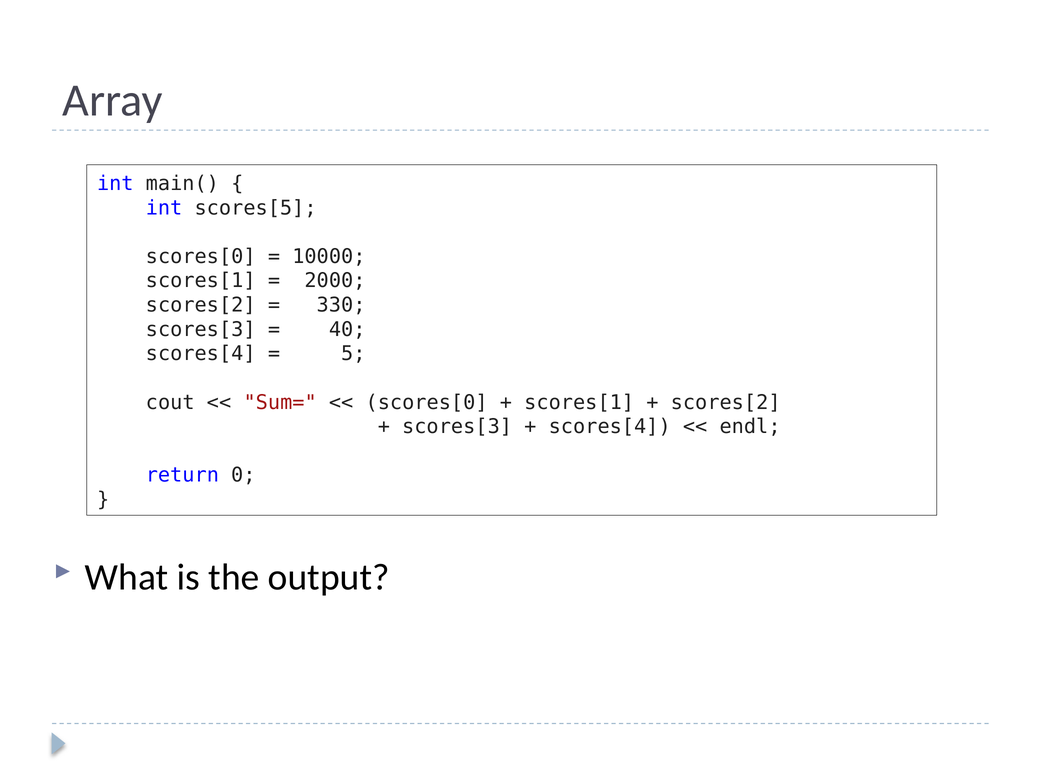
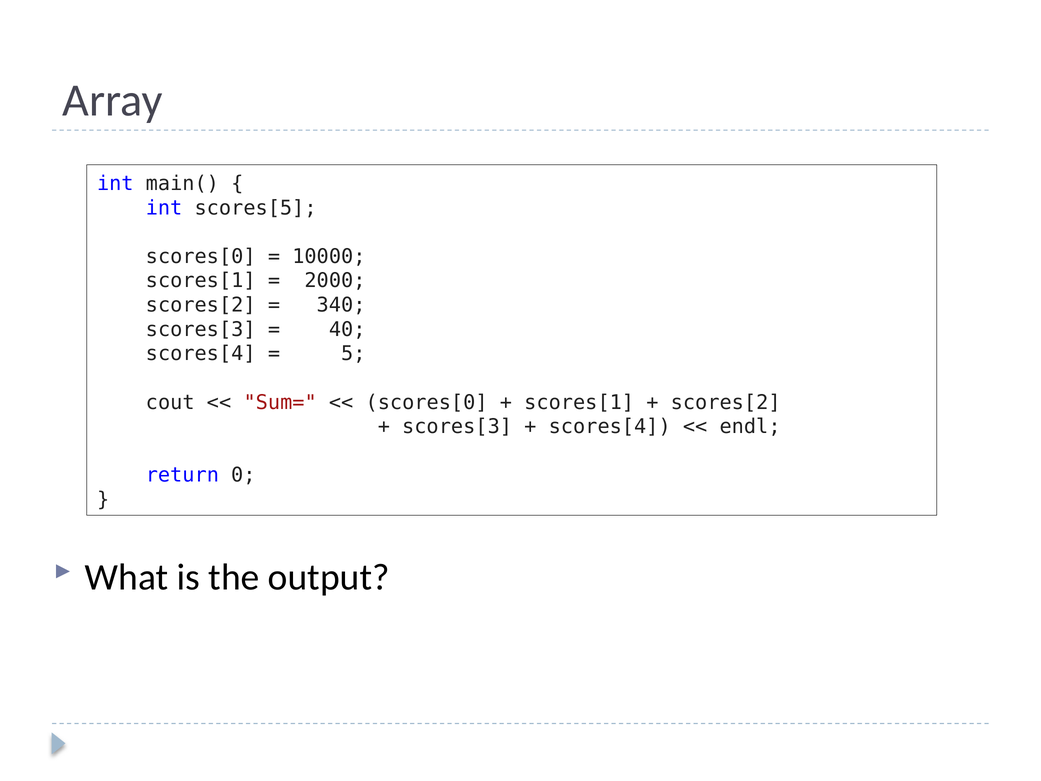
330: 330 -> 340
